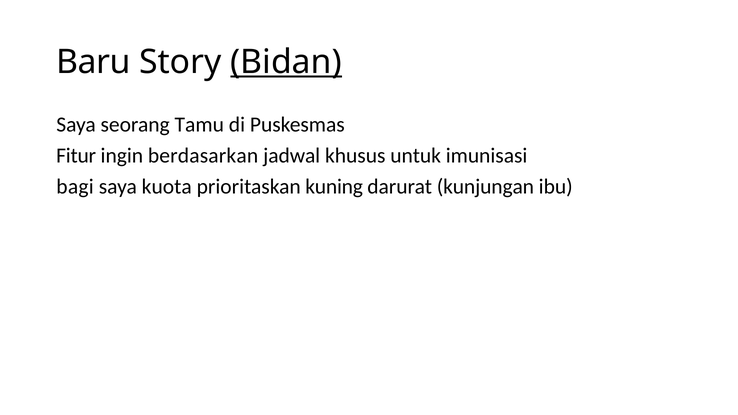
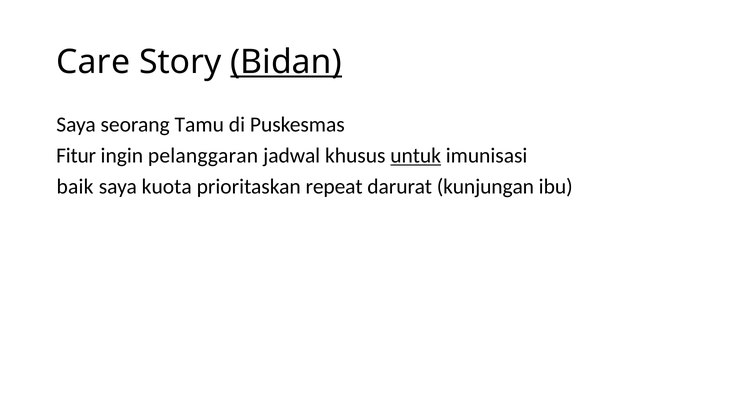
Baru: Baru -> Care
berdasarkan: berdasarkan -> pelanggaran
untuk underline: none -> present
bagi: bagi -> baik
kuning: kuning -> repeat
